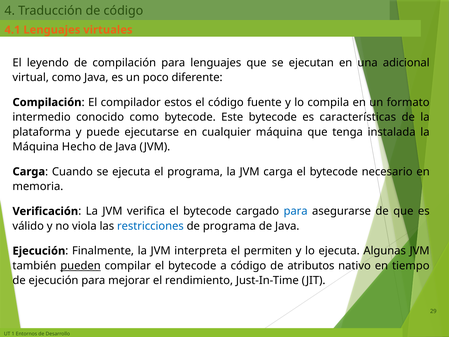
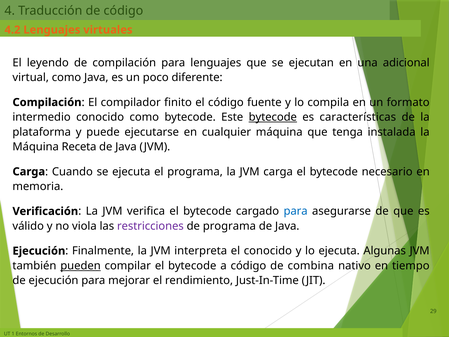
4.1: 4.1 -> 4.2
estos: estos -> finito
bytecode at (273, 117) underline: none -> present
Hecho: Hecho -> Receta
restricciones colour: blue -> purple
el permiten: permiten -> conocido
atributos: atributos -> combina
